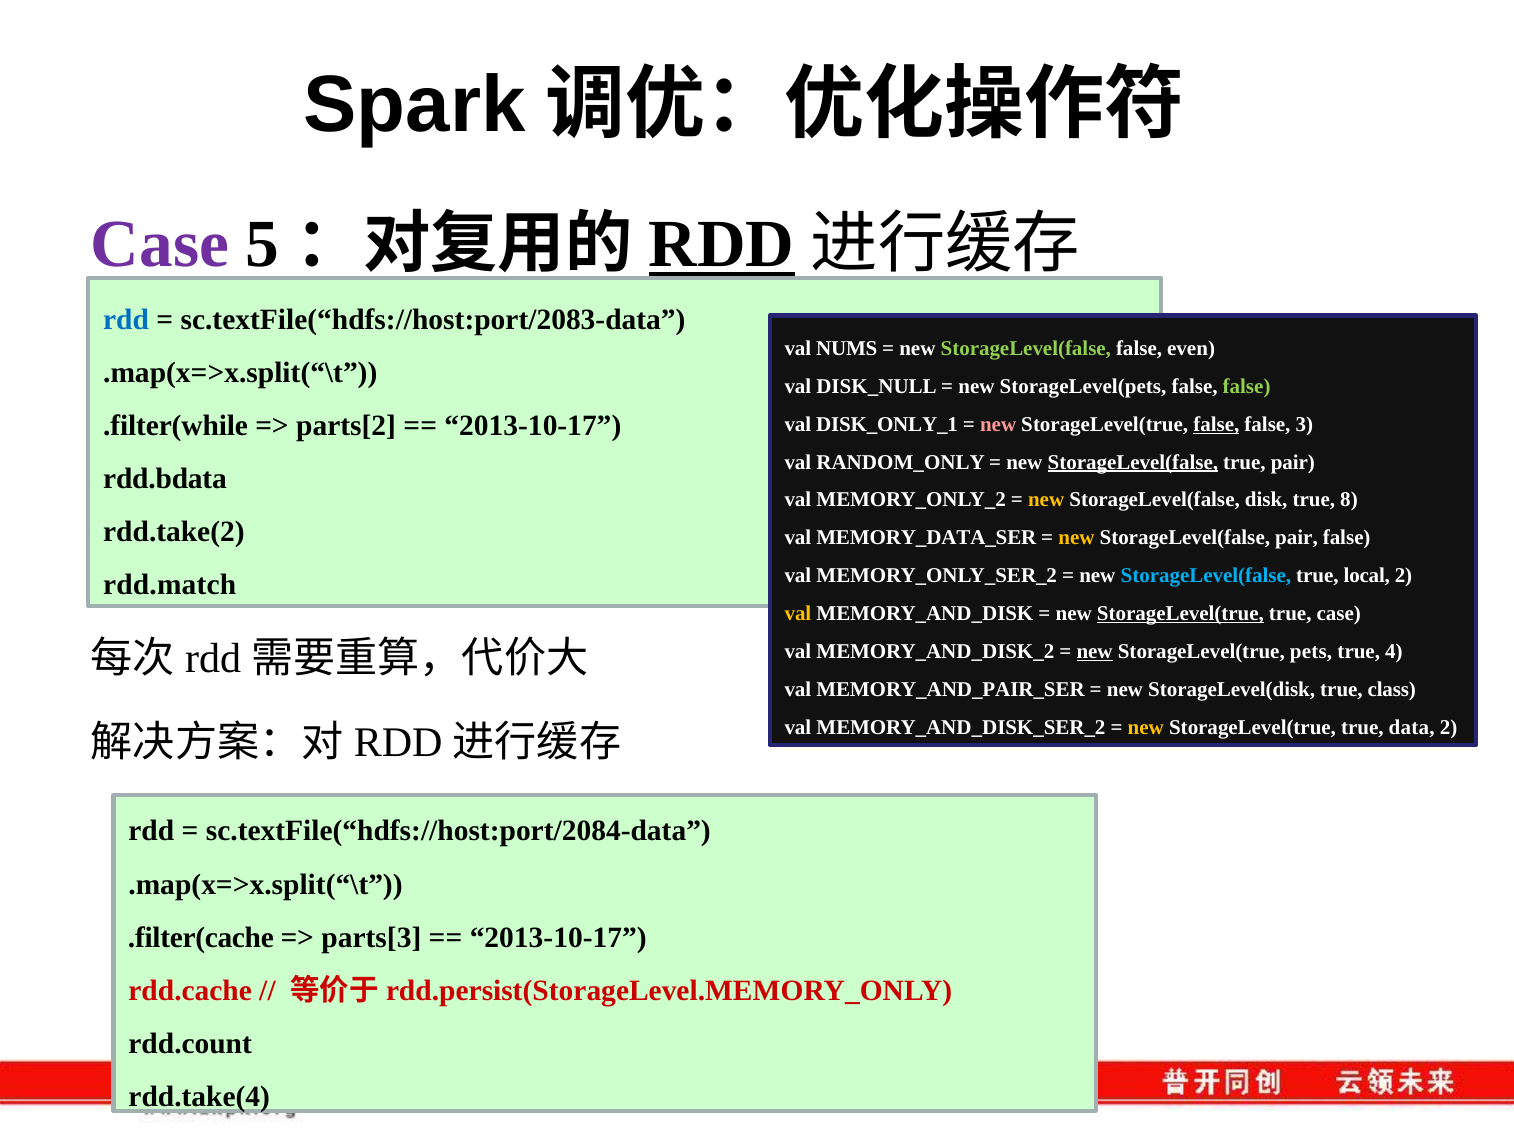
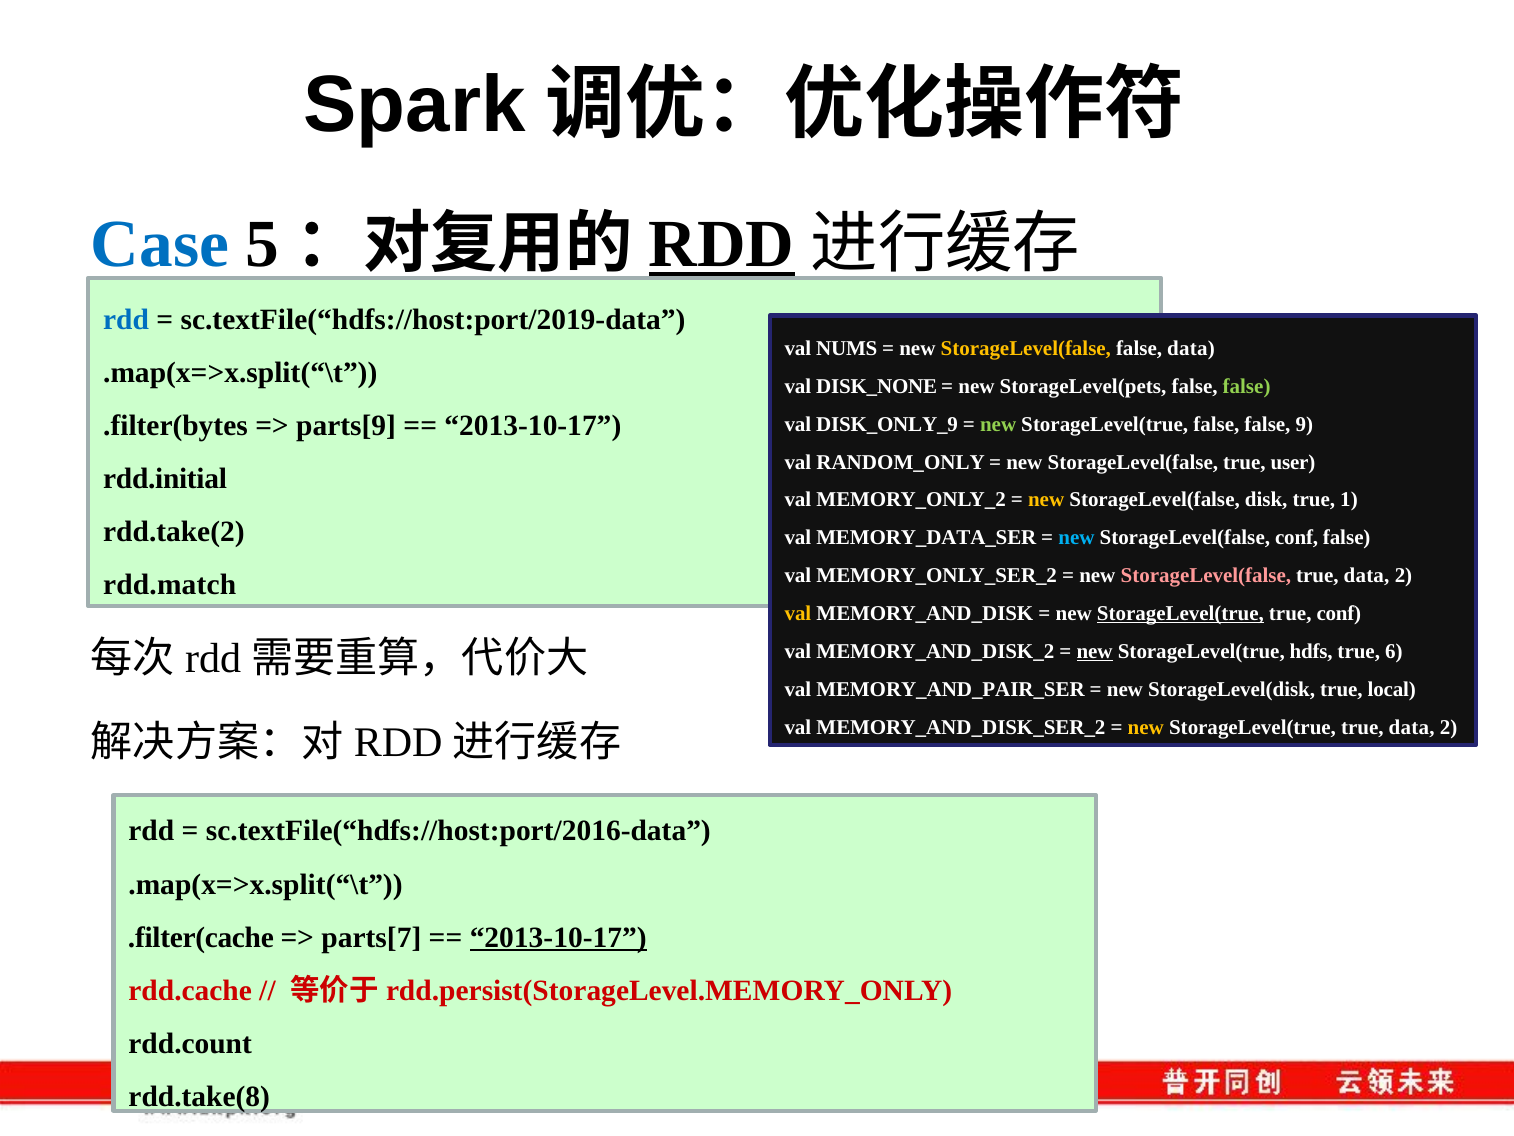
Case at (160, 245) colour: purple -> blue
sc.textFile(“hdfs://host:port/2083-data: sc.textFile(“hdfs://host:port/2083-data -> sc.textFile(“hdfs://host:port/2019-data
StorageLevel(false at (1026, 348) colour: light green -> yellow
false even: even -> data
DISK_NULL: DISK_NULL -> DISK_NONE
.filter(while: .filter(while -> .filter(bytes
parts[2: parts[2 -> parts[9
DISK_ONLY_1: DISK_ONLY_1 -> DISK_ONLY_9
new at (998, 424) colour: pink -> light green
false at (1216, 424) underline: present -> none
3: 3 -> 9
StorageLevel(false at (1133, 462) underline: present -> none
true pair: pair -> user
rdd.bdata: rdd.bdata -> rdd.initial
8: 8 -> 1
new at (1076, 538) colour: yellow -> light blue
StorageLevel(false pair: pair -> conf
StorageLevel(false at (1206, 576) colour: light blue -> pink
local at (1367, 576): local -> data
true case: case -> conf
pets: pets -> hdfs
4: 4 -> 6
class: class -> local
sc.textFile(“hdfs://host:port/2084-data: sc.textFile(“hdfs://host:port/2084-data -> sc.textFile(“hdfs://host:port/2016-data
parts[3: parts[3 -> parts[7
2013-10-17 at (558, 937) underline: none -> present
rdd.take(4: rdd.take(4 -> rdd.take(8
